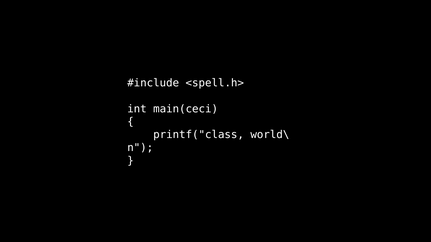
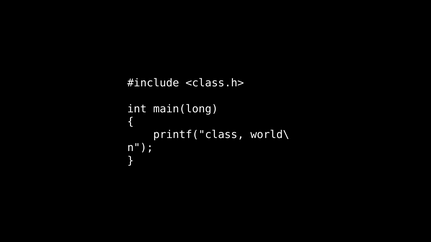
<spell.h>: <spell.h> -> <class.h>
main(ceci: main(ceci -> main(long
